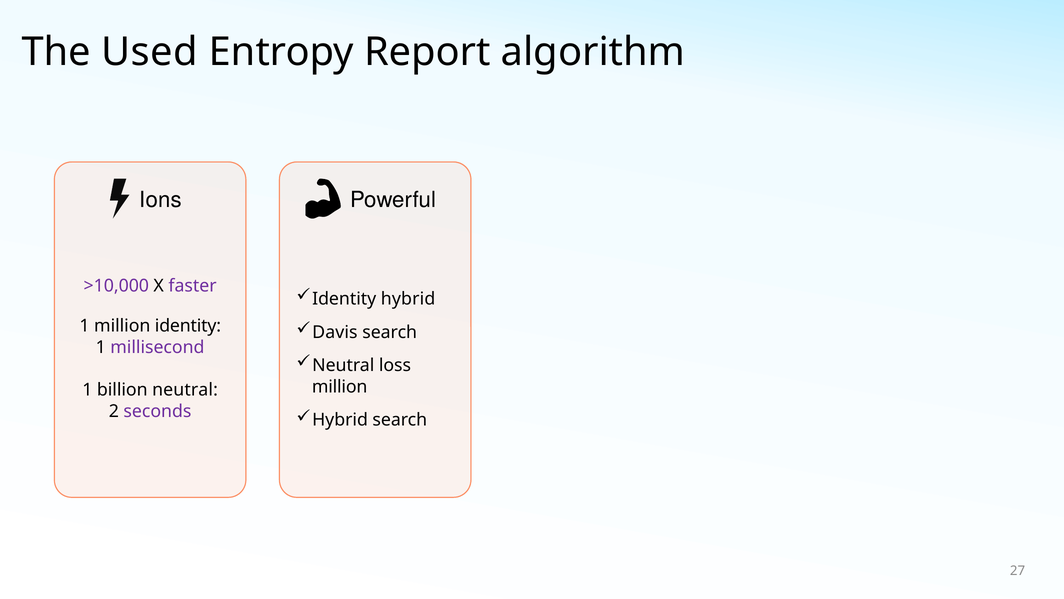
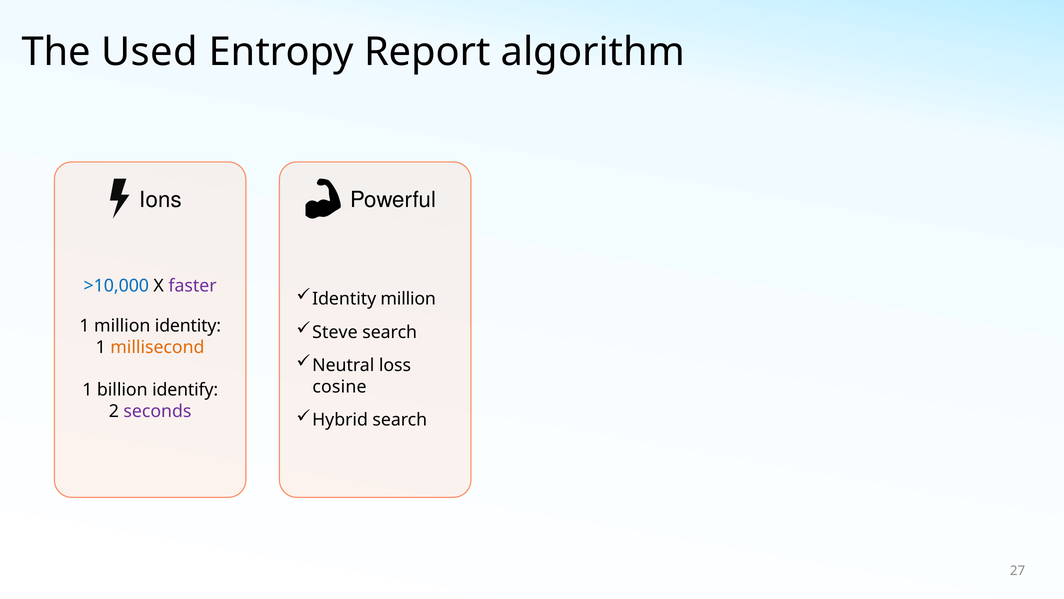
>10,000 colour: purple -> blue
Identity hybrid: hybrid -> million
Davis: Davis -> Steve
millisecond colour: purple -> orange
million at (340, 386): million -> cosine
billion neutral: neutral -> identify
